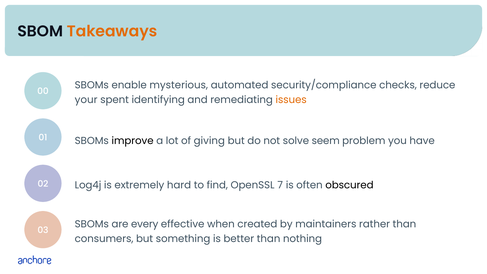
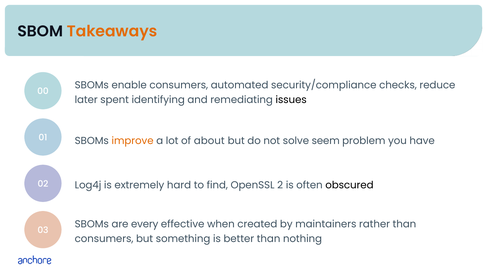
enable mysterious: mysterious -> consumers
your: your -> later
issues colour: orange -> black
improve colour: black -> orange
giving: giving -> about
7: 7 -> 2
